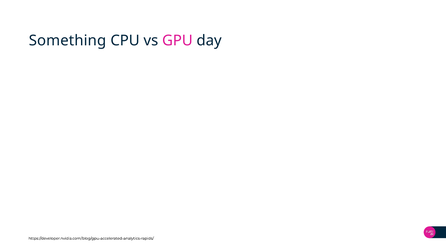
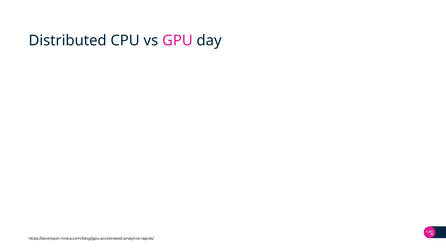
Something: Something -> Distributed
